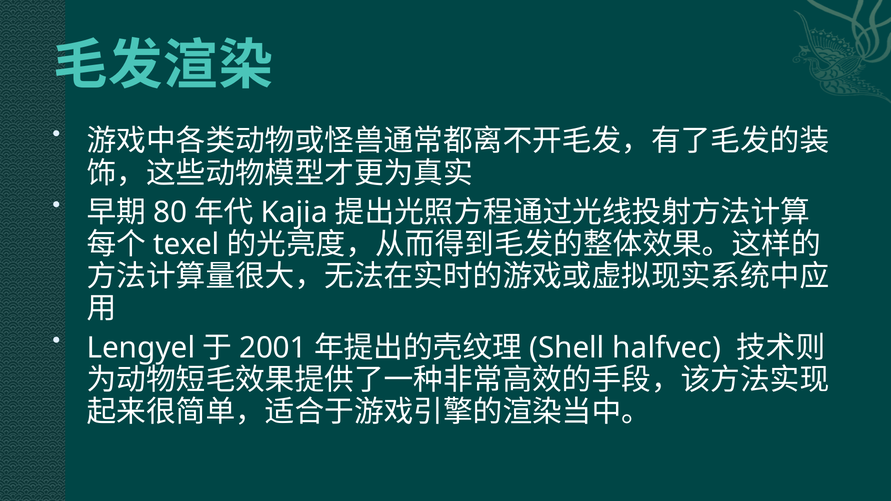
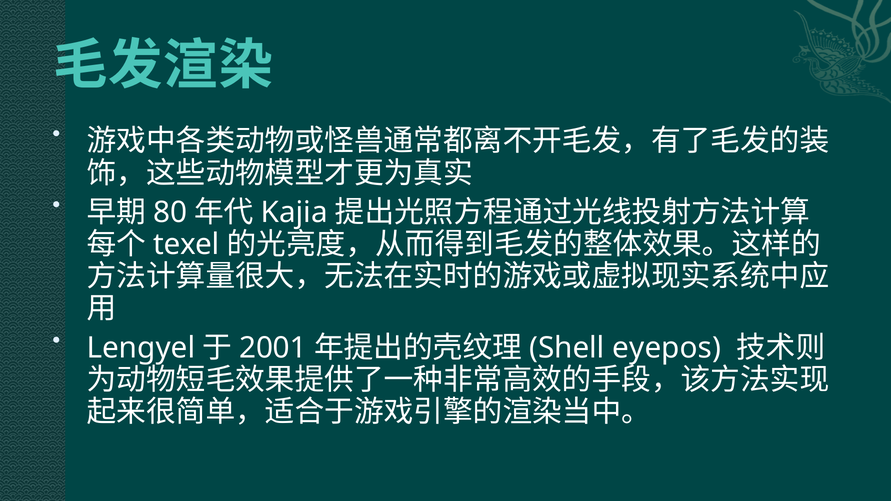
halfvec: halfvec -> eyepos
